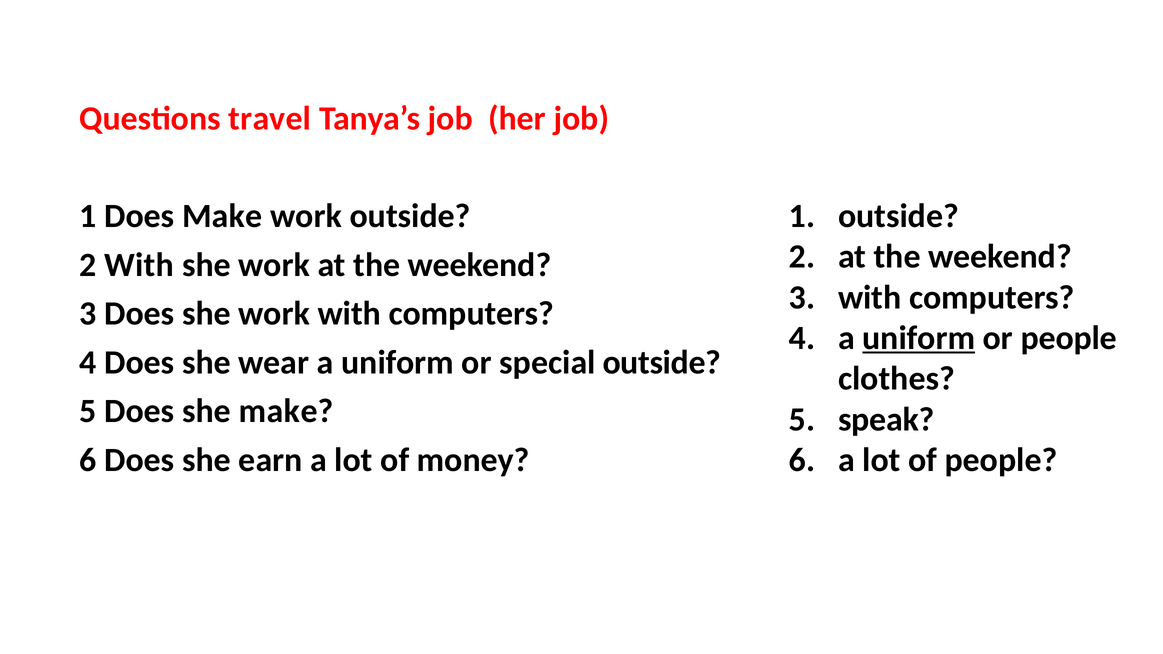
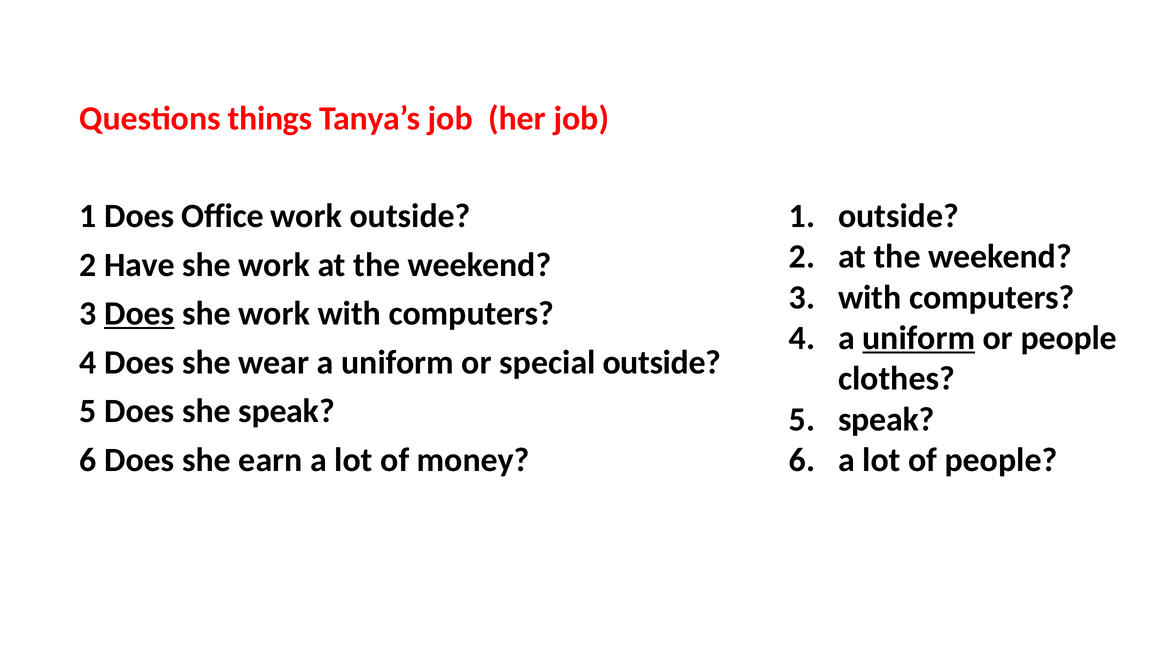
travel: travel -> things
Does Make: Make -> Office
2 With: With -> Have
Does at (139, 314) underline: none -> present
she make: make -> speak
